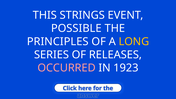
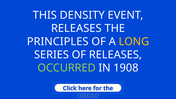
STRINGS: STRINGS -> DENSITY
POSSIBLE at (76, 28): POSSIBLE -> RELEASES
OCCURRED colour: pink -> light green
1923: 1923 -> 1908
